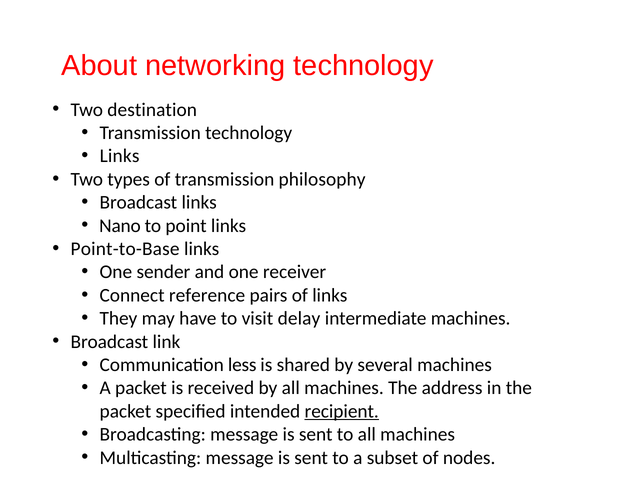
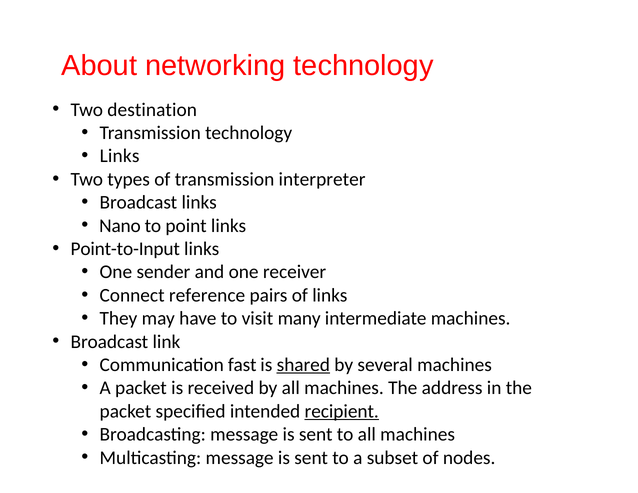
philosophy: philosophy -> interpreter
Point-to-Base: Point-to-Base -> Point-to-Input
delay: delay -> many
less: less -> fast
shared underline: none -> present
